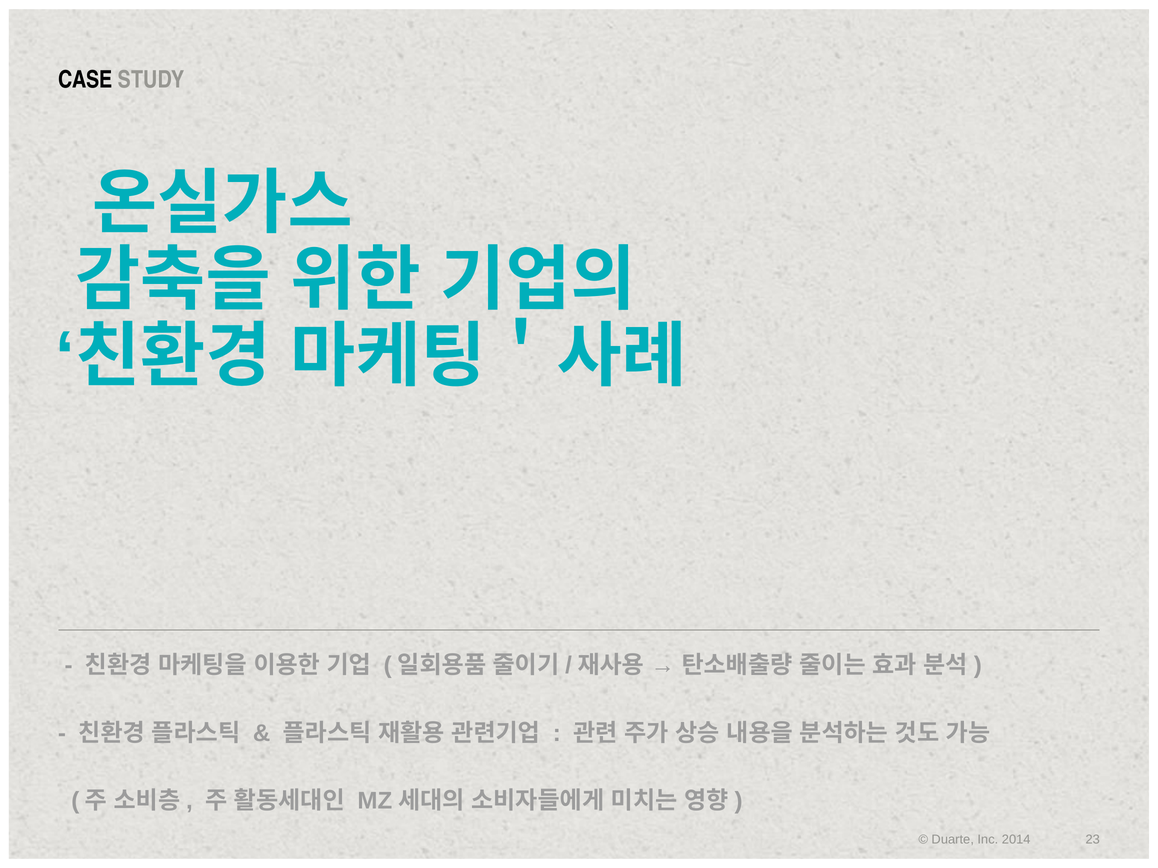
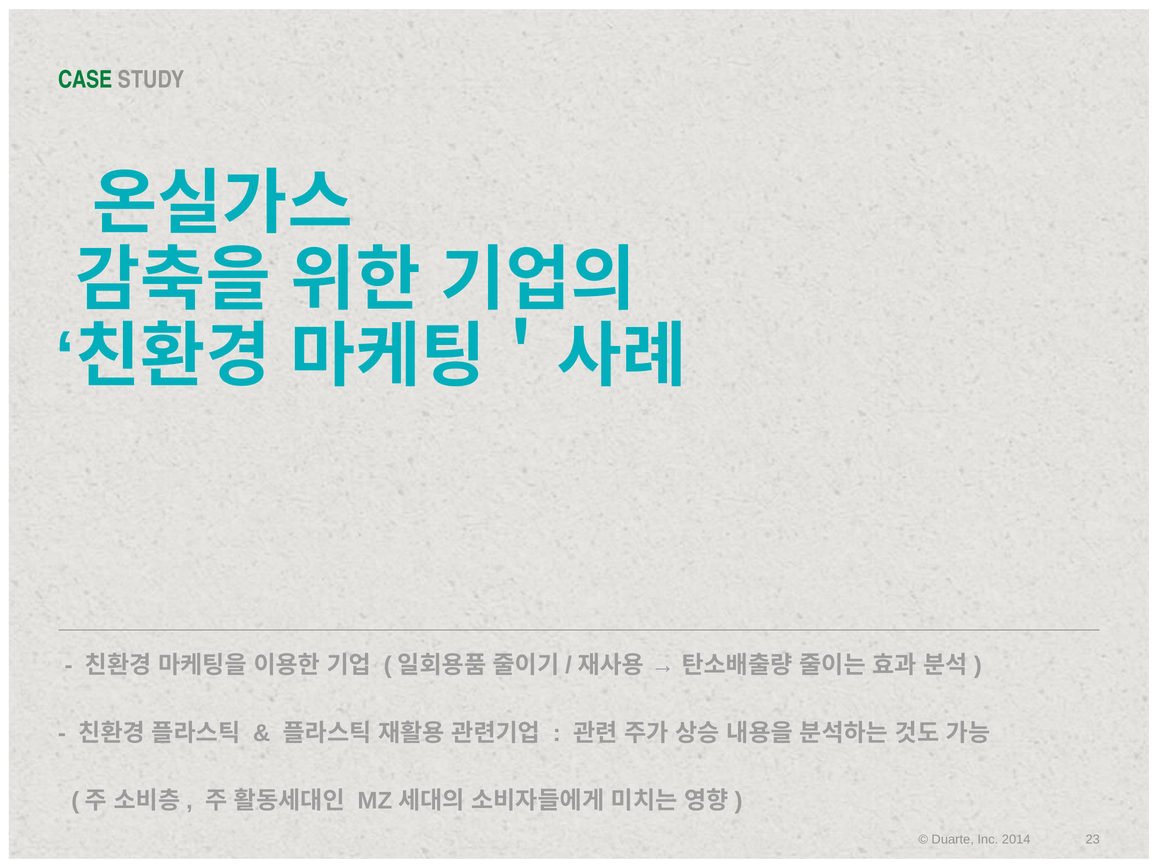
CASE colour: black -> green
